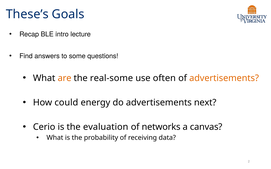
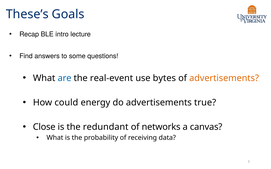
are colour: orange -> blue
real-some: real-some -> real-event
often: often -> bytes
next: next -> true
Cerio: Cerio -> Close
evaluation: evaluation -> redundant
